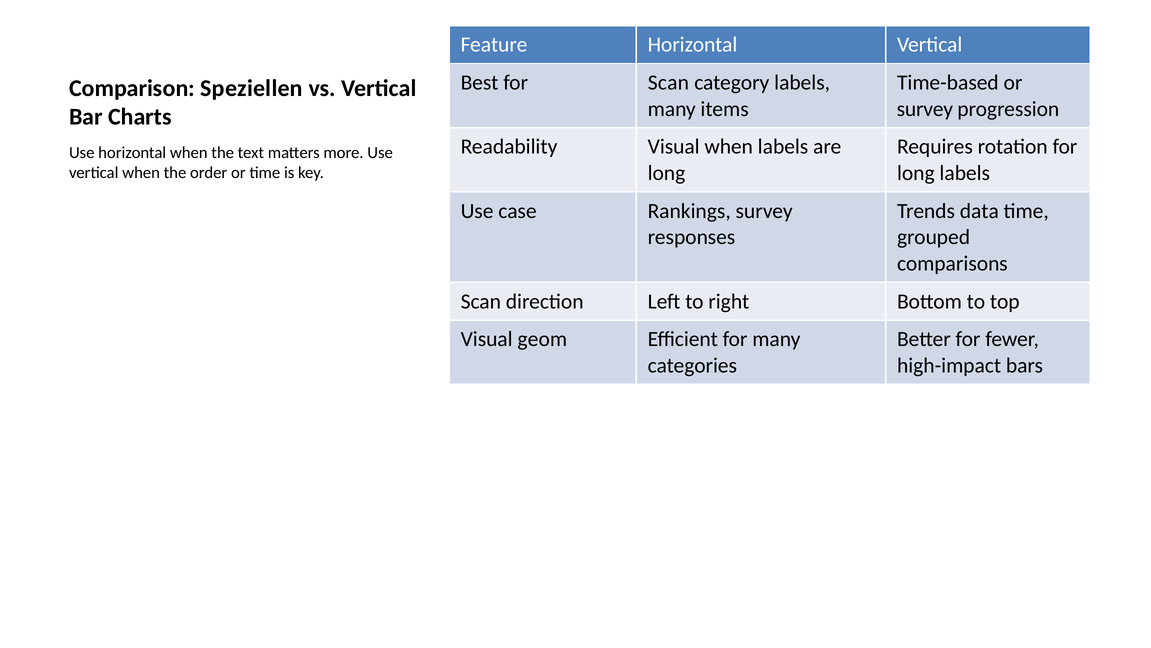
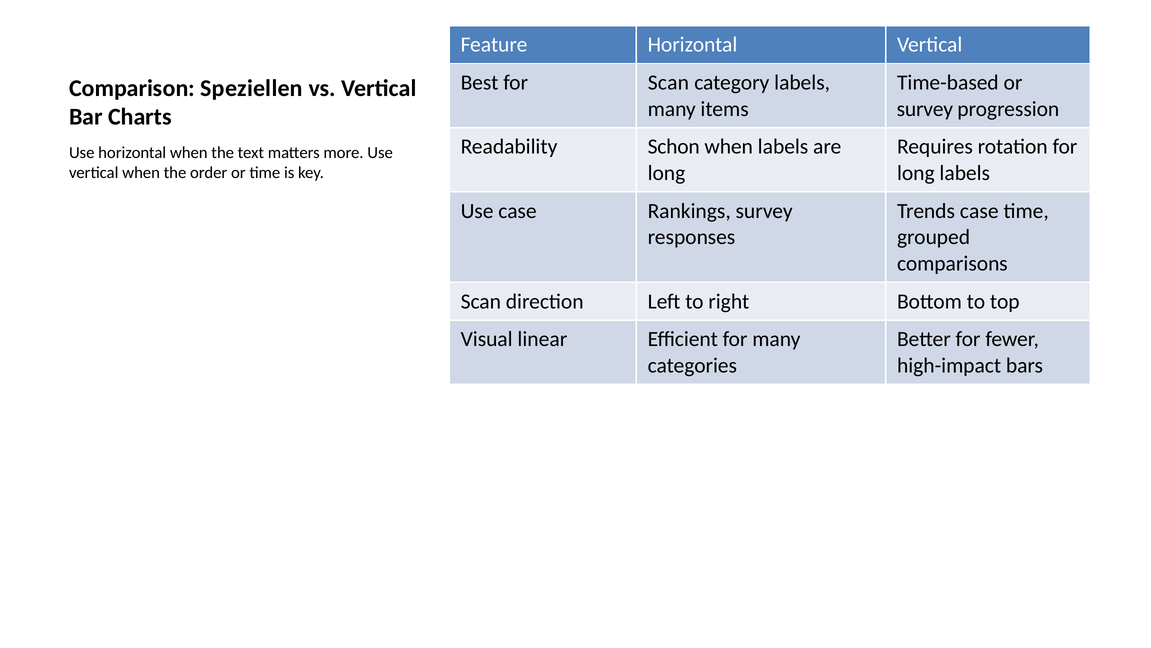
Readability Visual: Visual -> Schon
Trends data: data -> case
geom: geom -> linear
